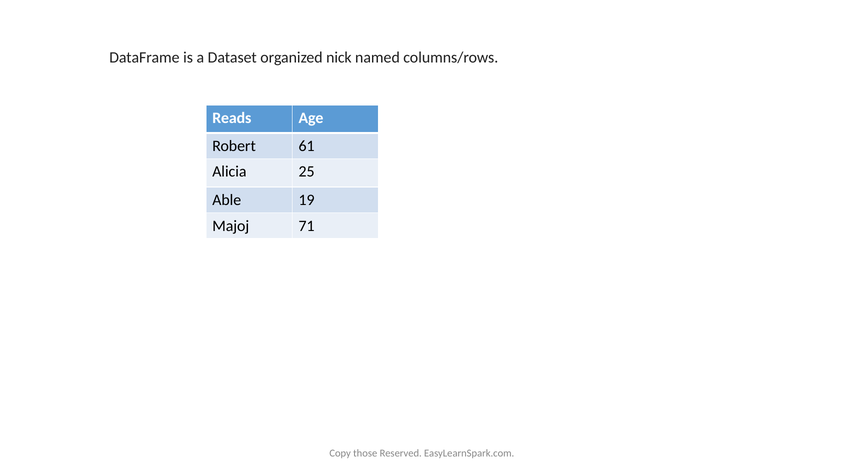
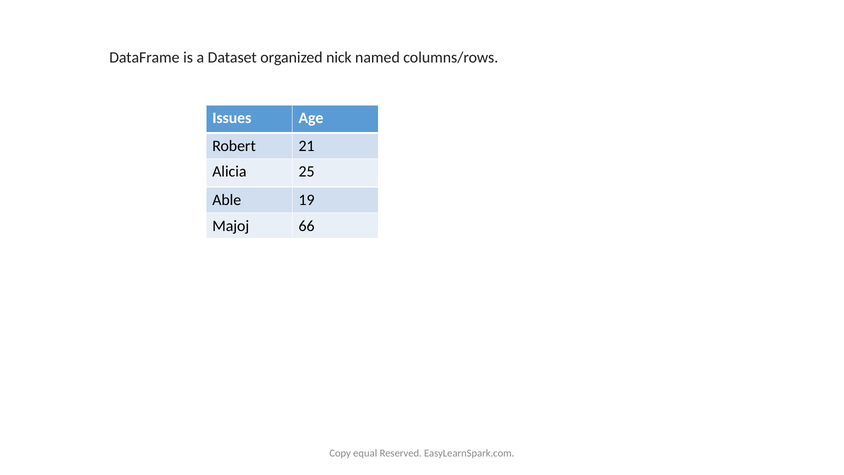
Reads: Reads -> Issues
61: 61 -> 21
71: 71 -> 66
those: those -> equal
